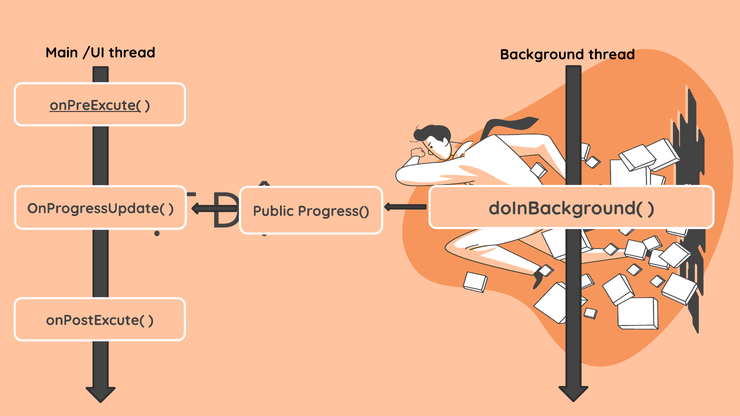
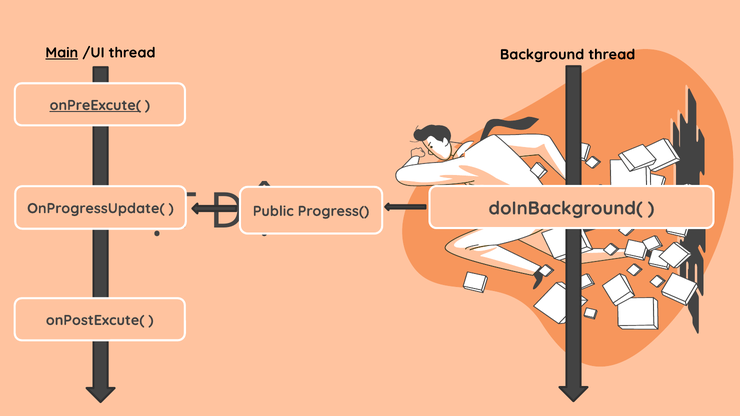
Main underline: none -> present
